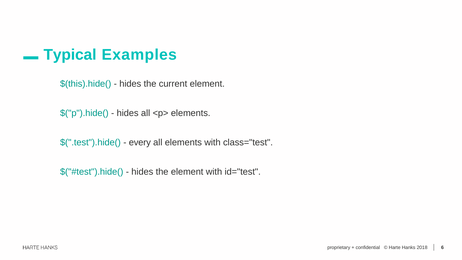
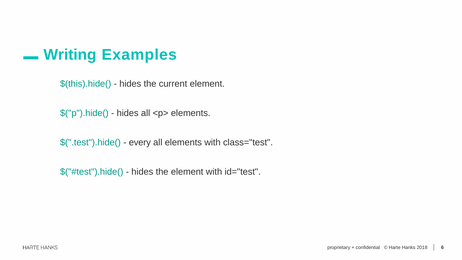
Typical: Typical -> Writing
